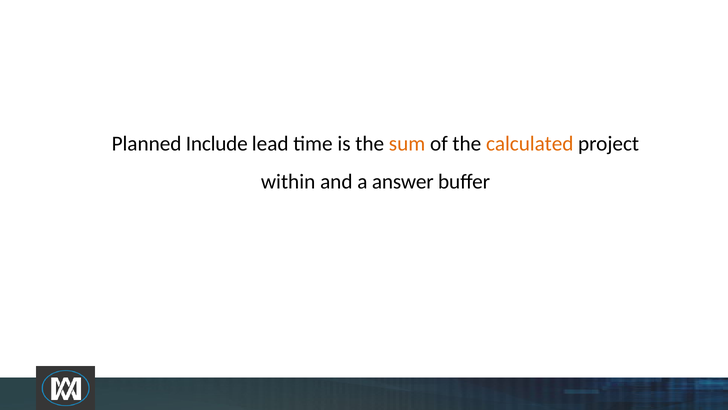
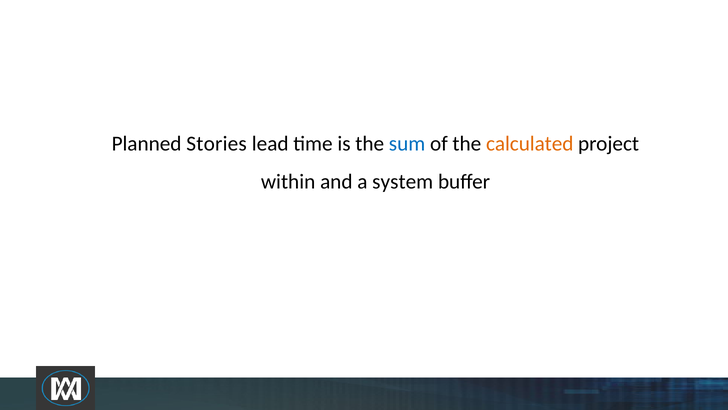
Include: Include -> Stories
sum colour: orange -> blue
answer: answer -> system
